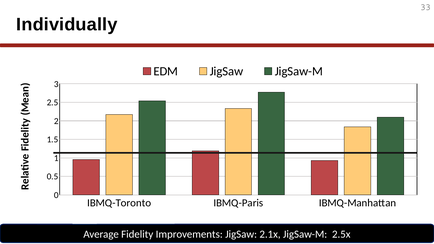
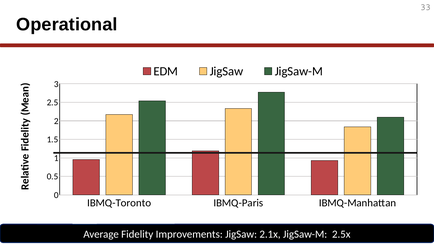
Individually: Individually -> Operational
